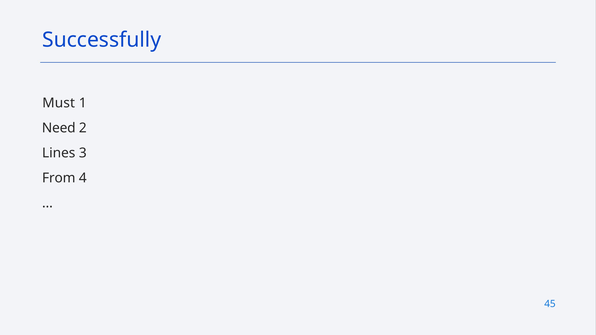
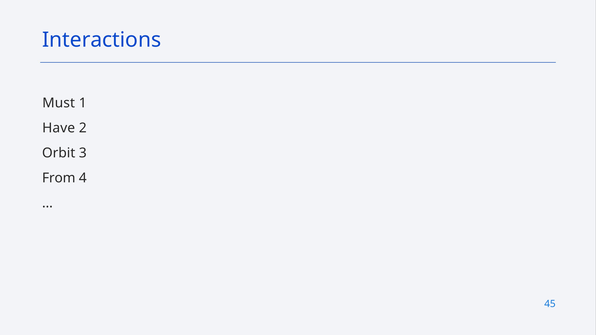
Successfully: Successfully -> Interactions
Need: Need -> Have
Lines: Lines -> Orbit
